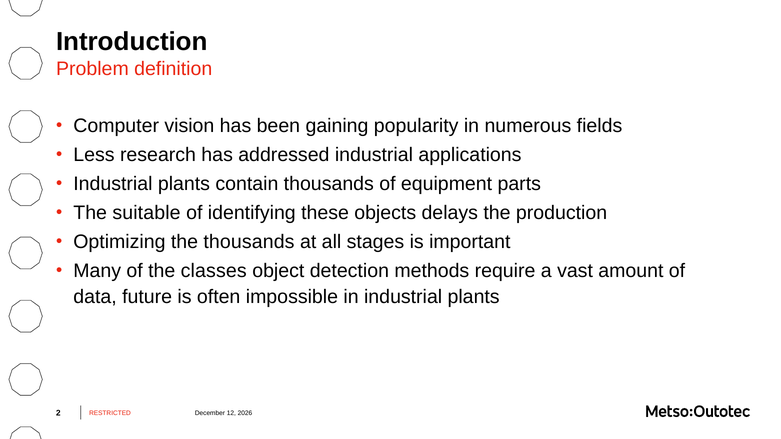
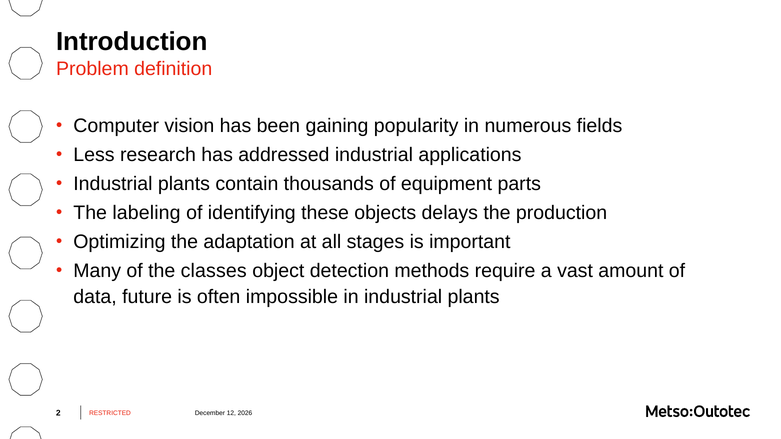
suitable: suitable -> labeling
the thousands: thousands -> adaptation
